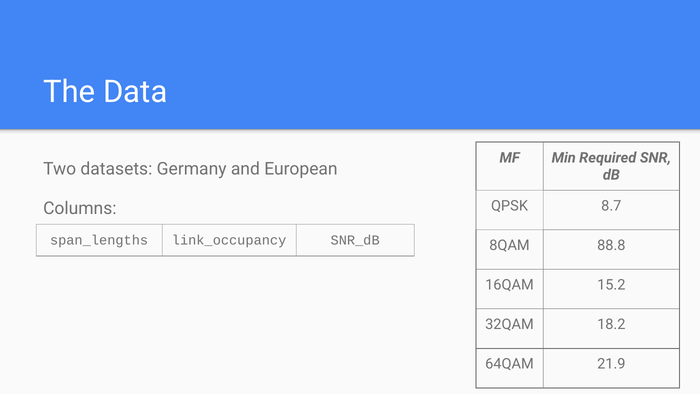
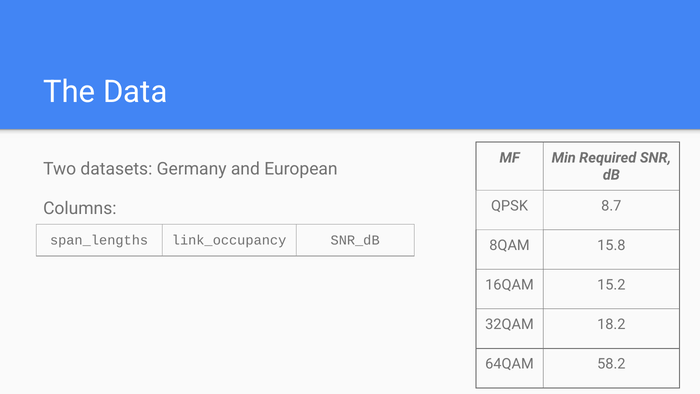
88.8: 88.8 -> 15.8
21.9: 21.9 -> 58.2
